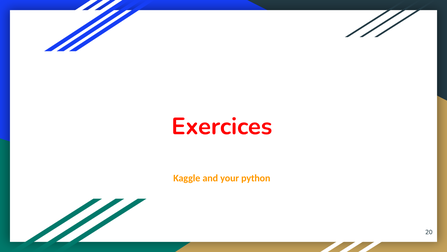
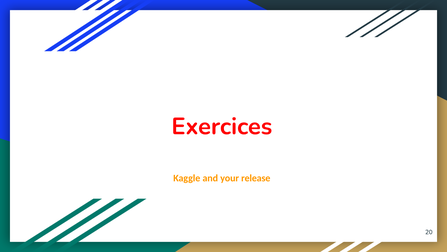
python: python -> release
